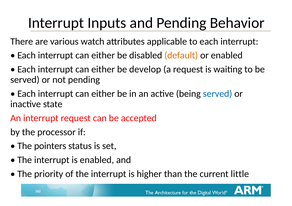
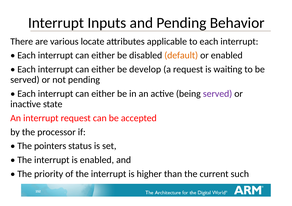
watch: watch -> locate
served at (218, 94) colour: blue -> purple
little: little -> such
